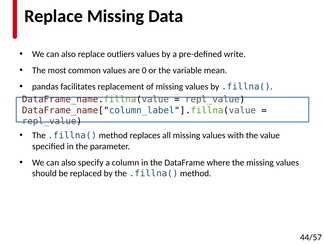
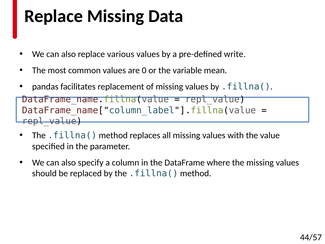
outliers: outliers -> various
